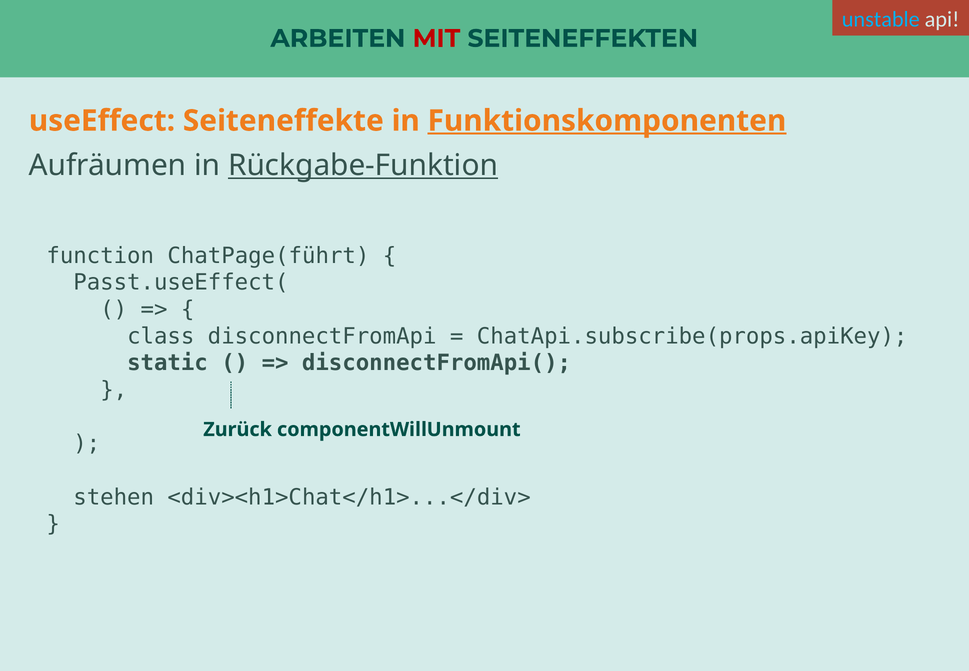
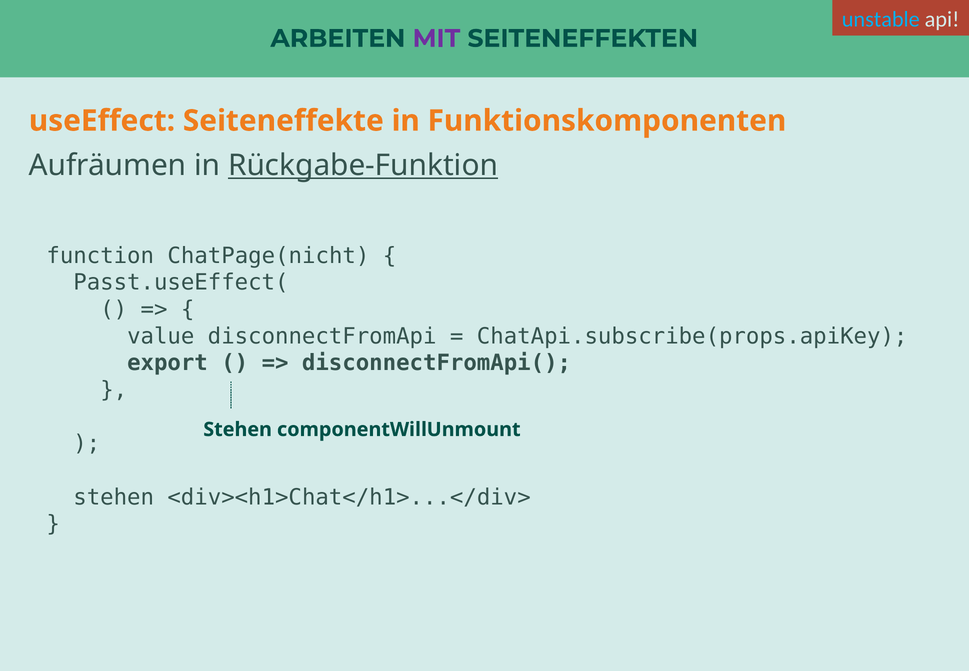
MIT colour: red -> purple
Funktionskomponenten underline: present -> none
ChatPage(führt: ChatPage(führt -> ChatPage(nicht
class: class -> value
static: static -> export
Zurück at (238, 429): Zurück -> Stehen
